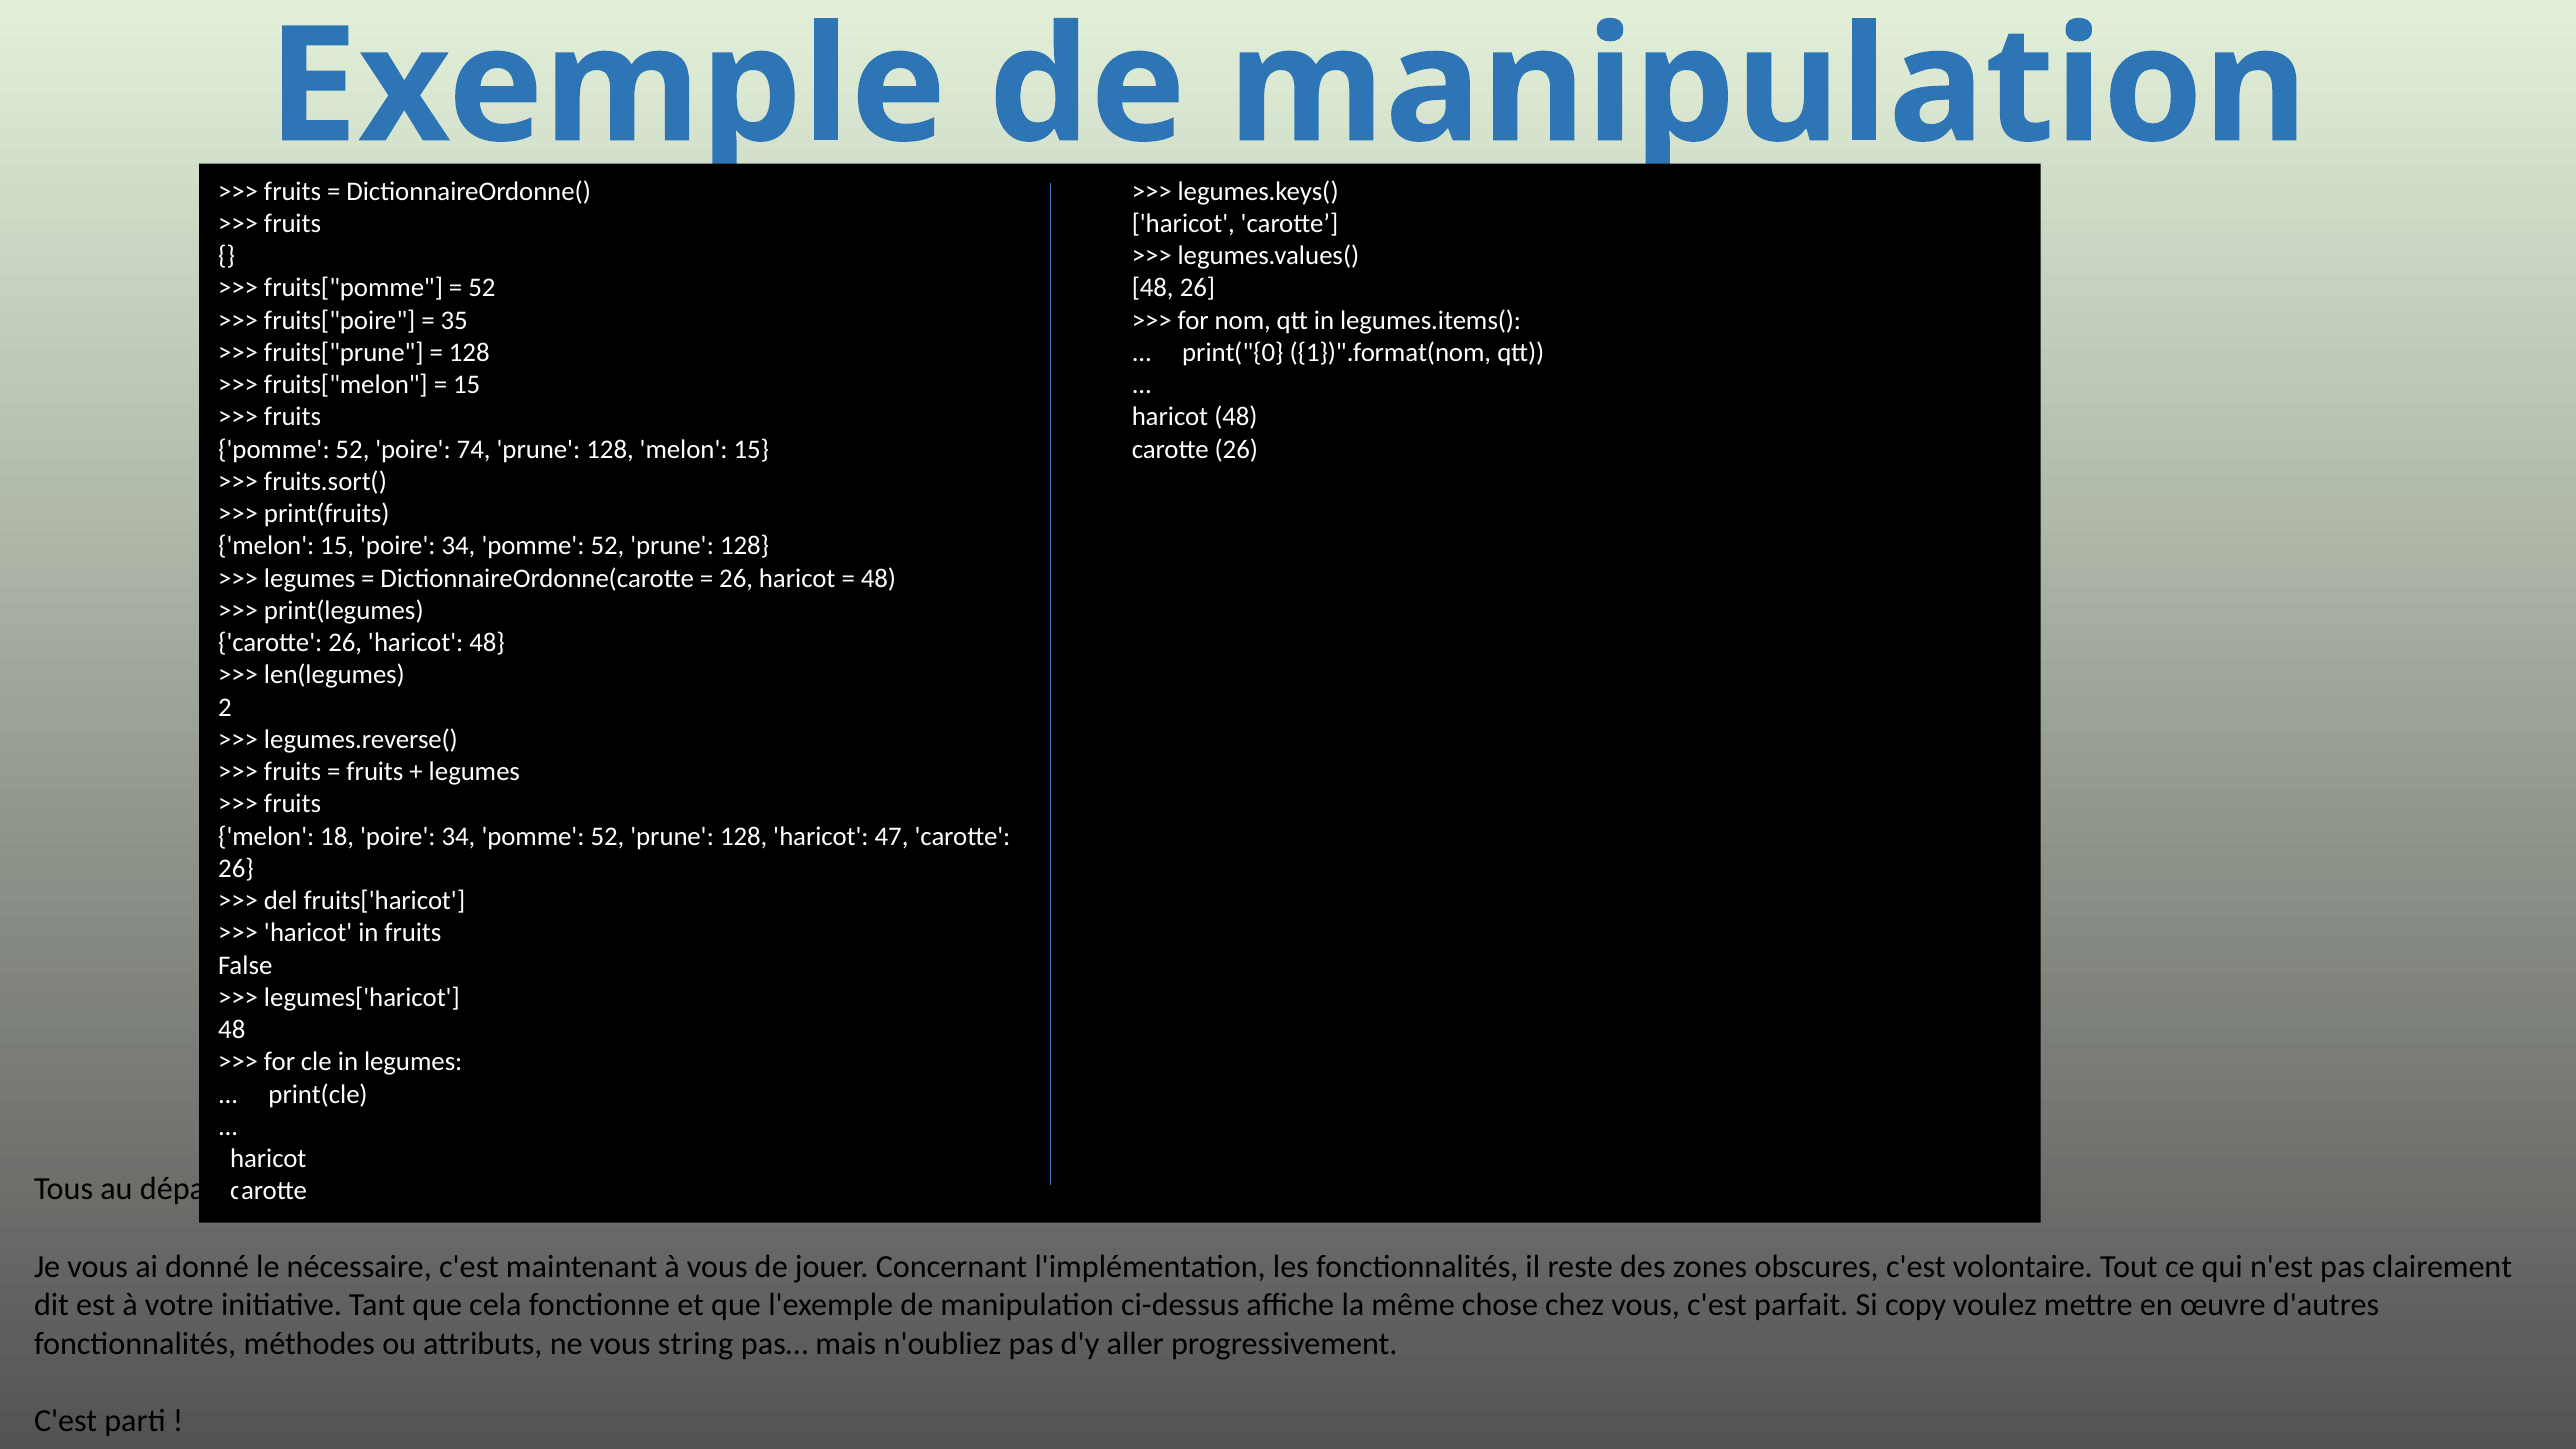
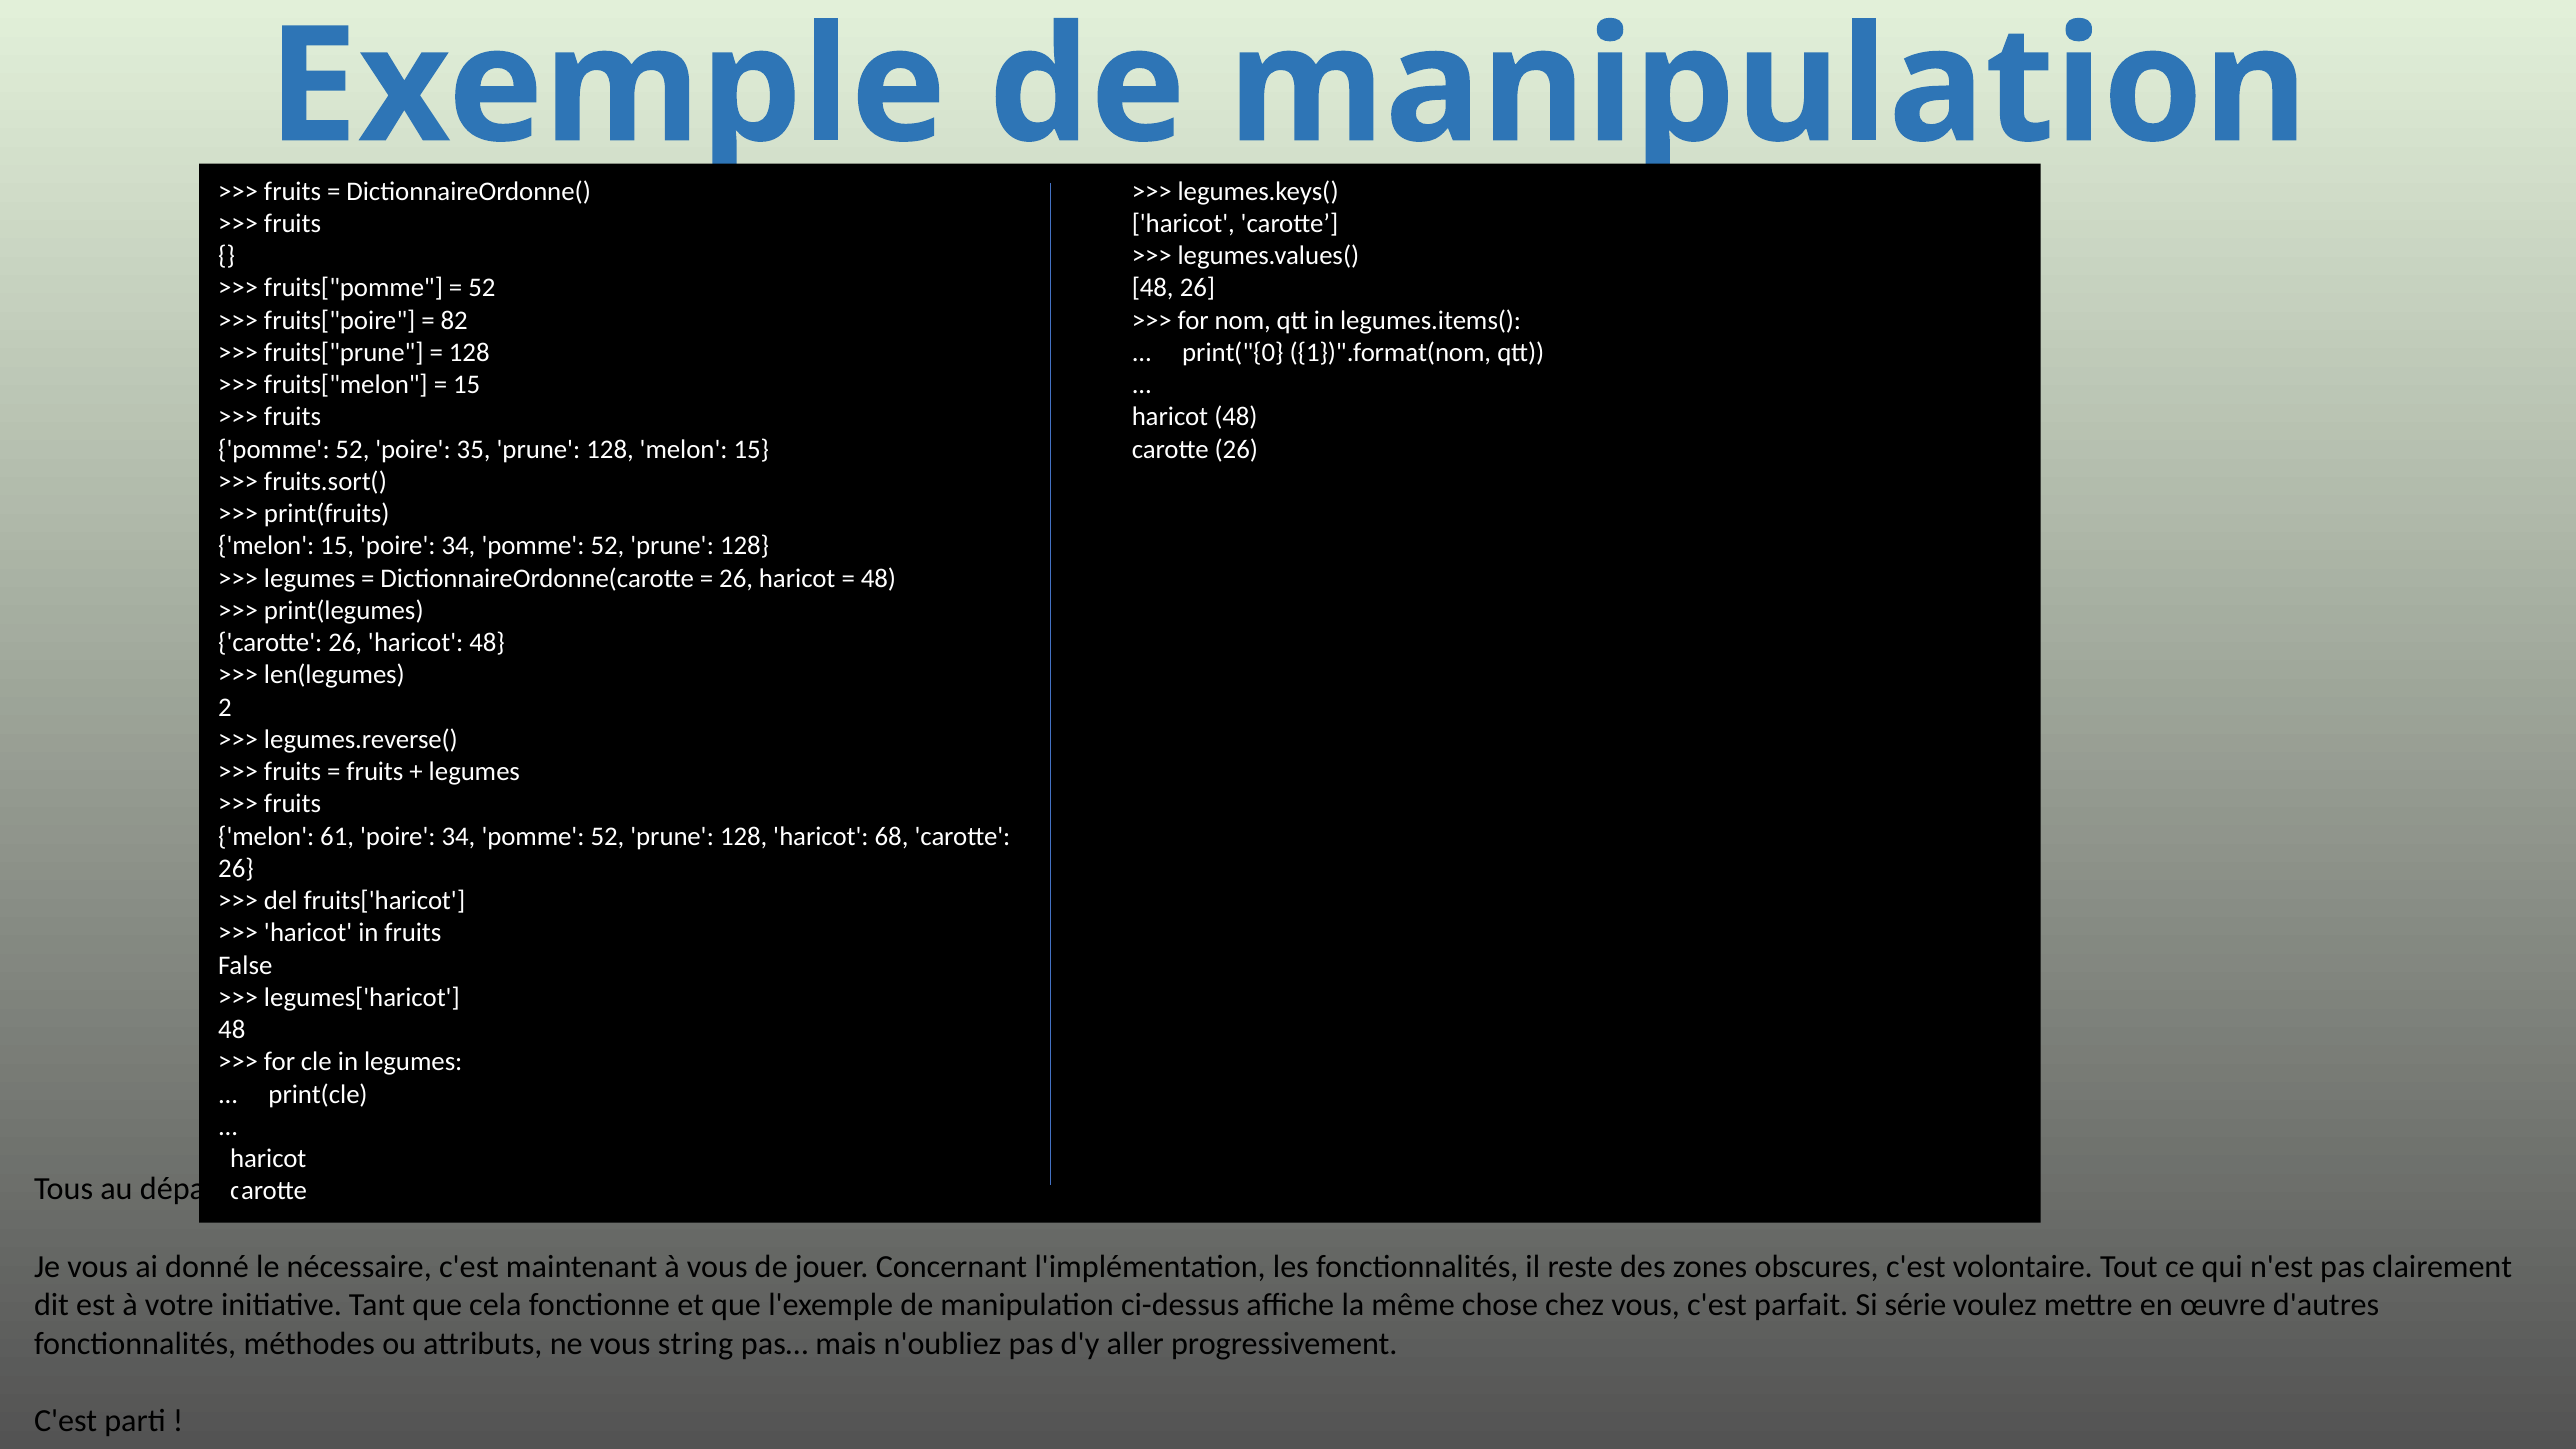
35: 35 -> 82
74: 74 -> 35
18: 18 -> 61
47: 47 -> 68
copy: copy -> série
